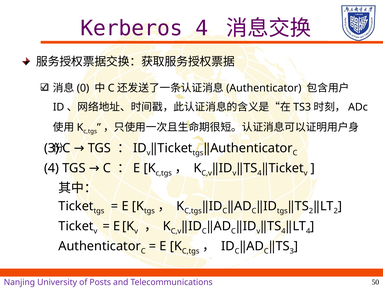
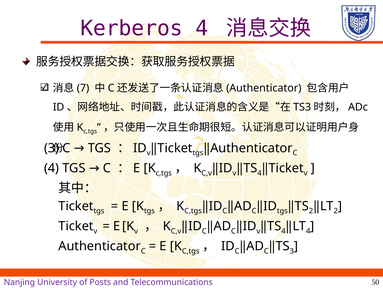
0: 0 -> 7
